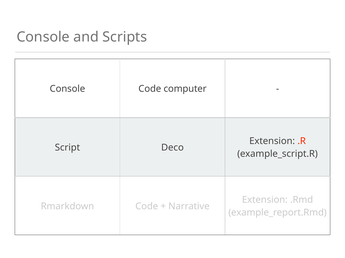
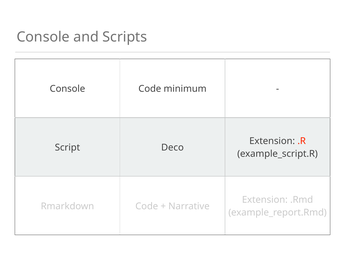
computer: computer -> minimum
